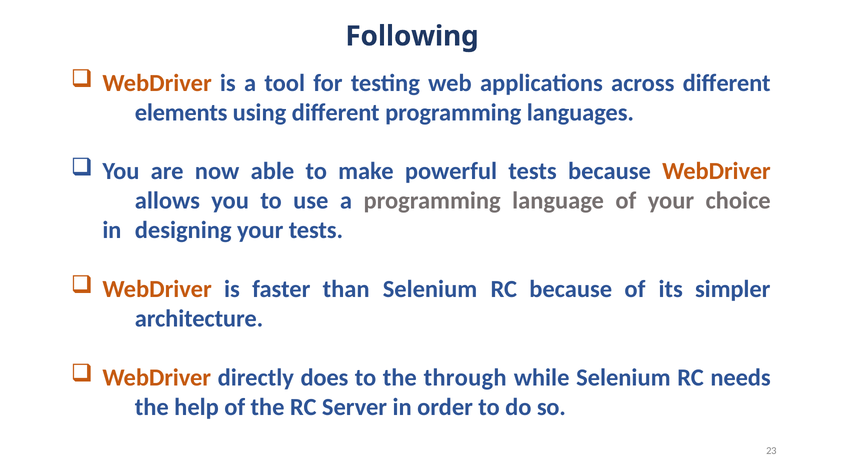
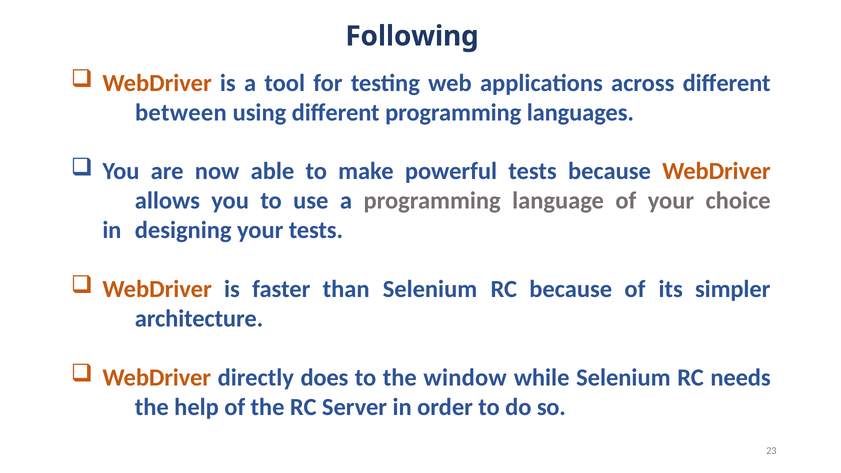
elements: elements -> between
through: through -> window
